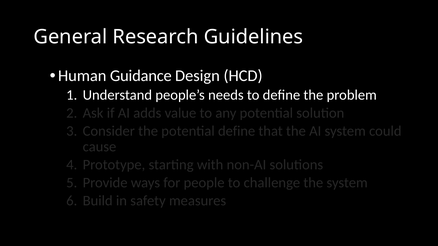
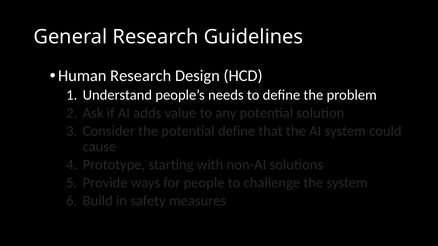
Human Guidance: Guidance -> Research
